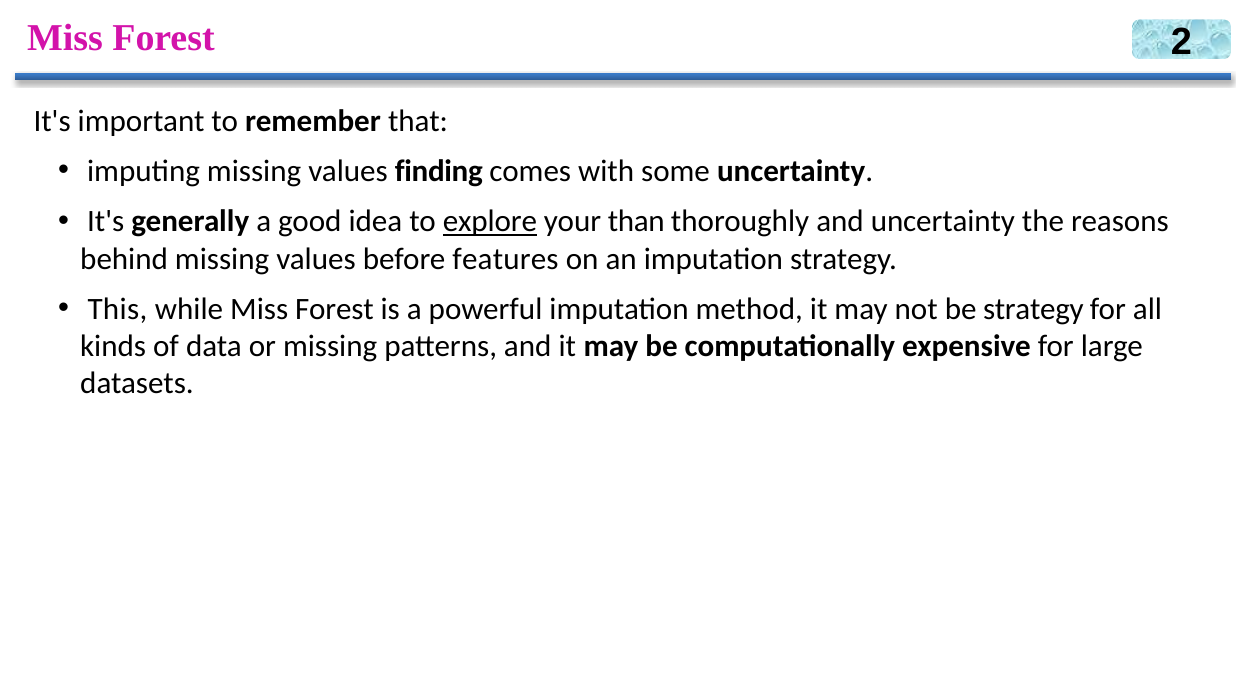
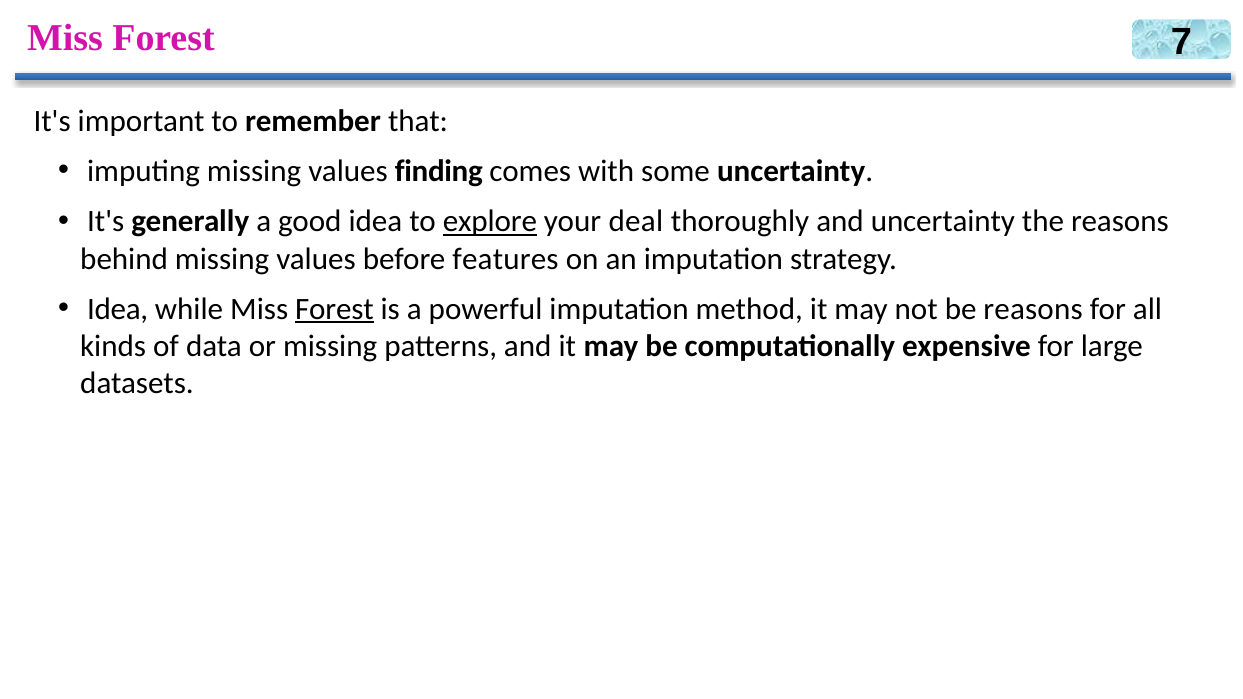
2: 2 -> 7
than: than -> deal
This at (117, 309): This -> Idea
Forest at (334, 309) underline: none -> present
be strategy: strategy -> reasons
